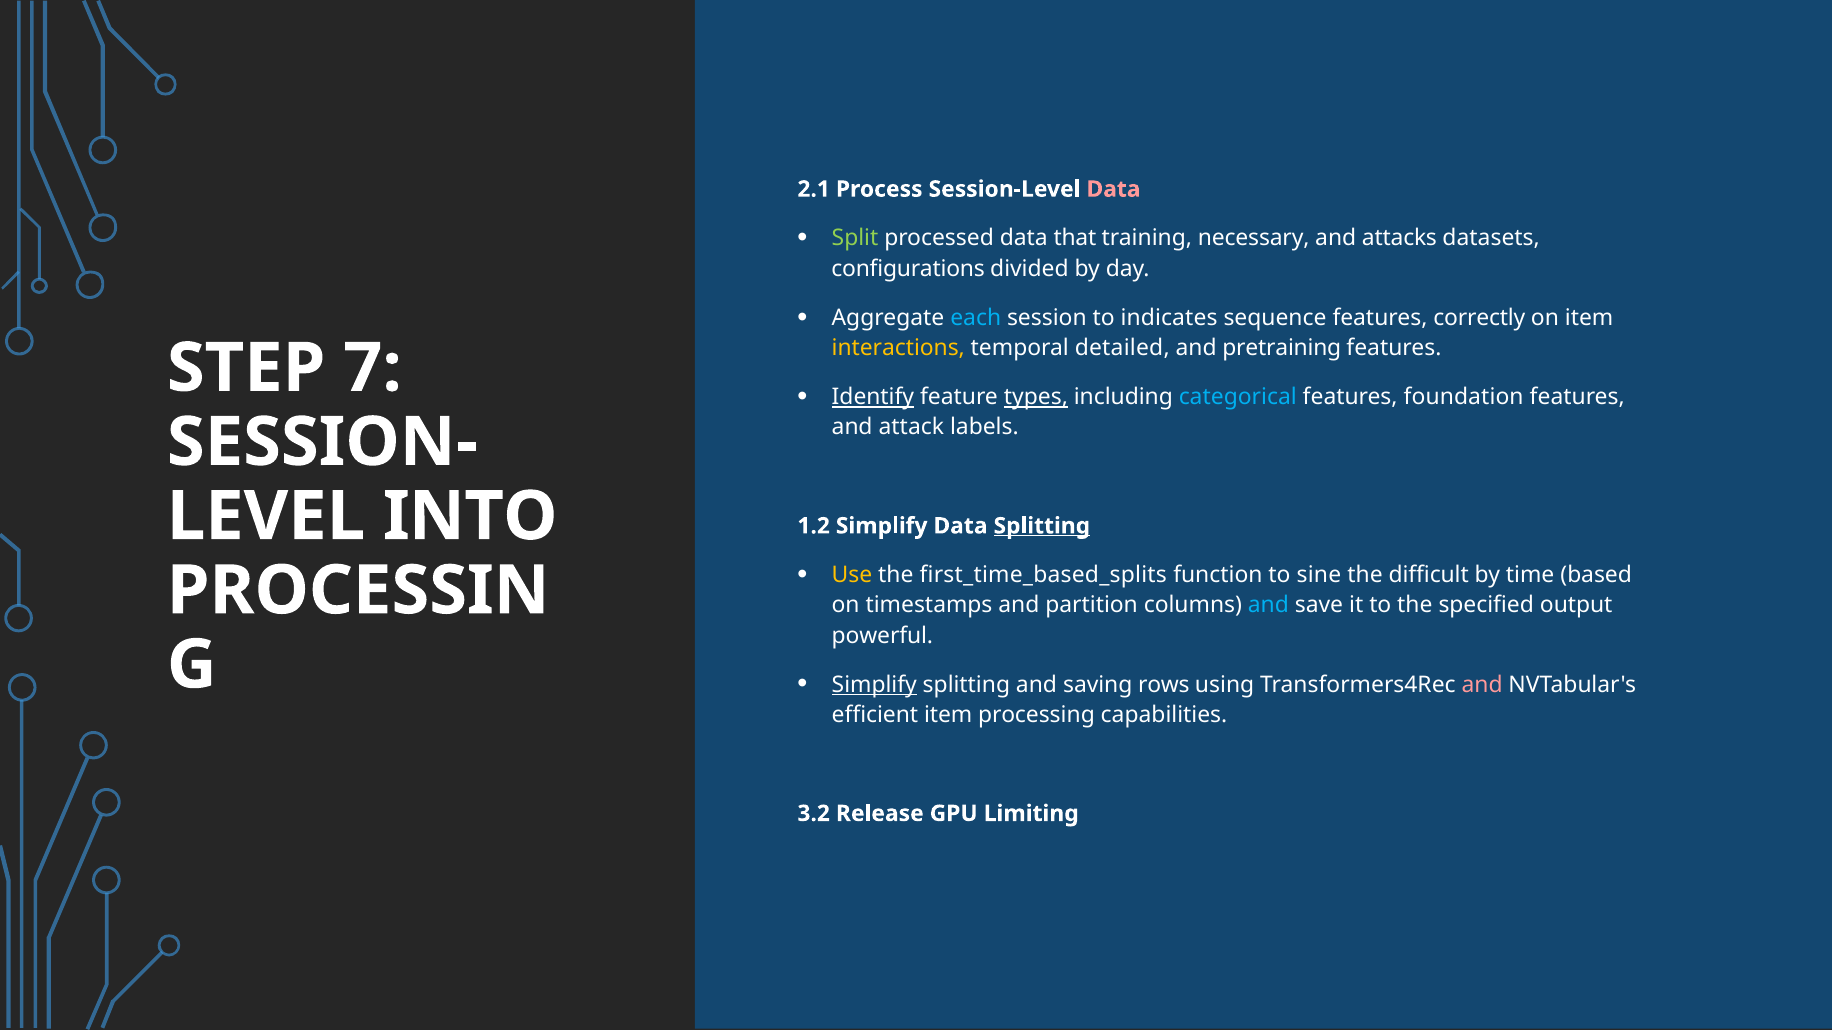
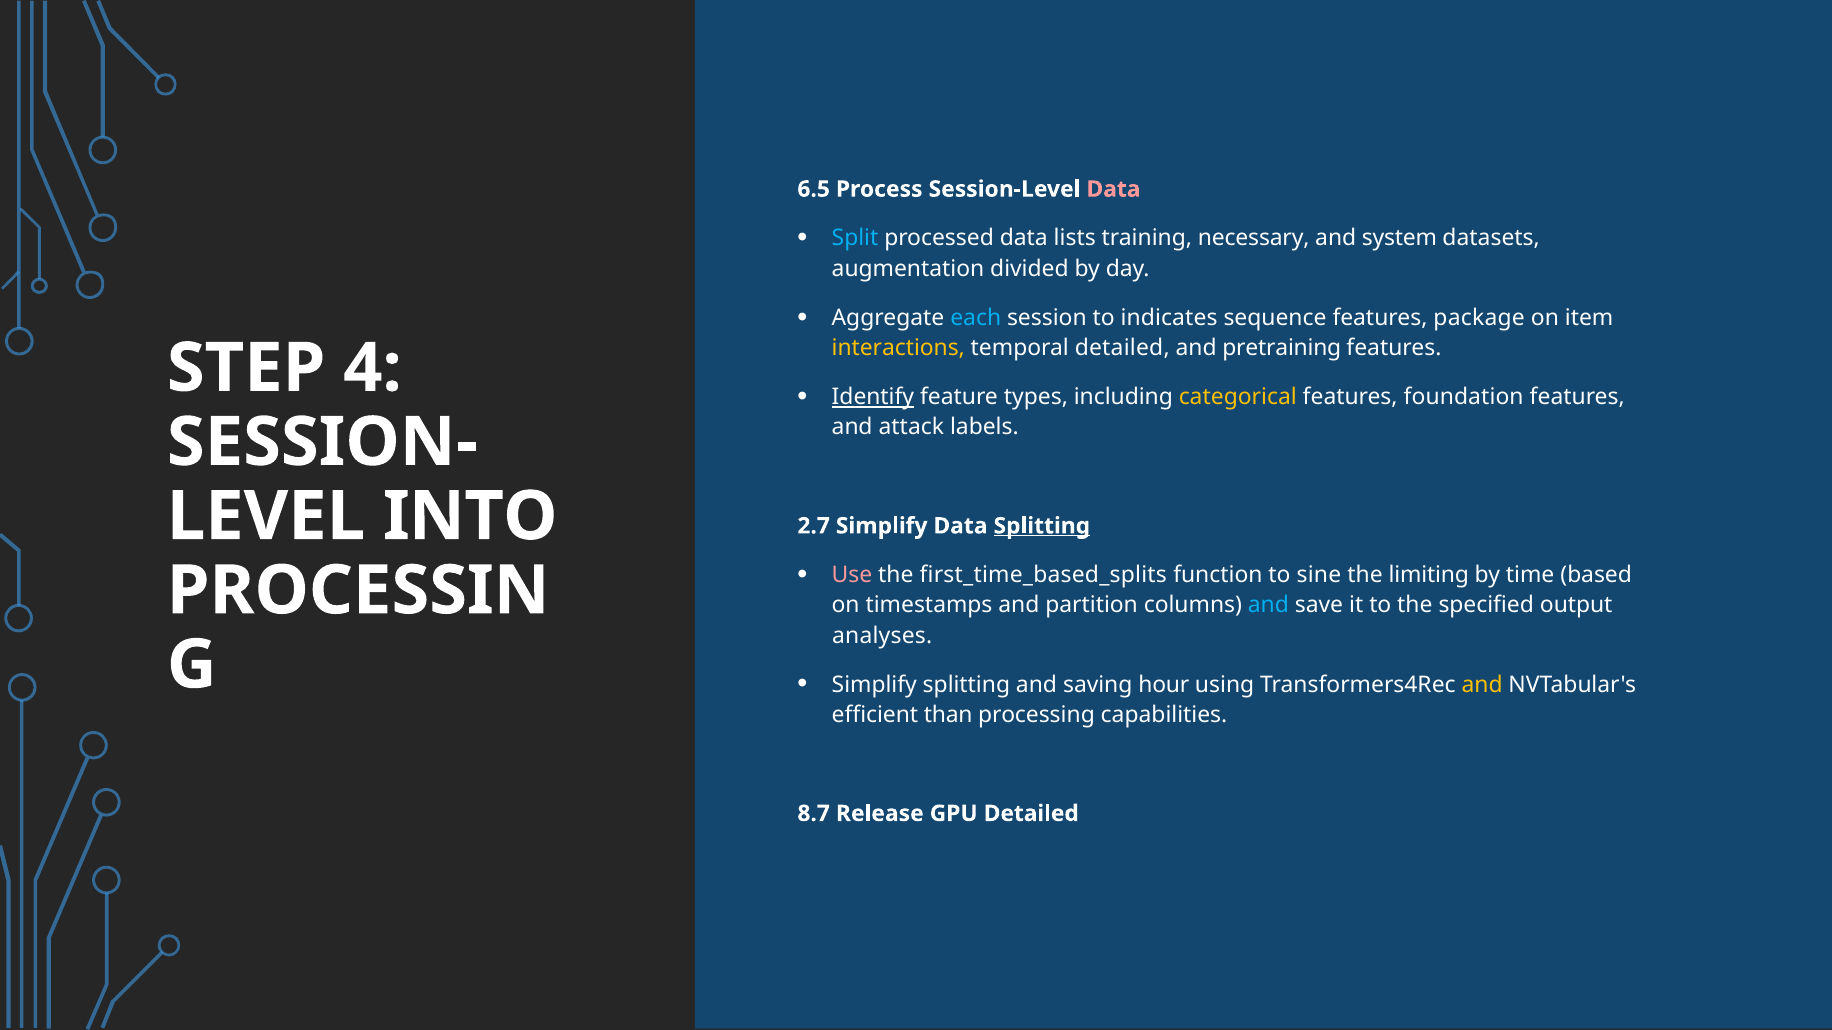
2.1: 2.1 -> 6.5
Split colour: light green -> light blue
that: that -> lists
attacks: attacks -> system
configurations: configurations -> augmentation
correctly: correctly -> package
7: 7 -> 4
types underline: present -> none
categorical colour: light blue -> yellow
1.2: 1.2 -> 2.7
Use colour: yellow -> pink
difficult: difficult -> limiting
powerful: powerful -> analyses
Simplify at (874, 685) underline: present -> none
rows: rows -> hour
and at (1482, 685) colour: pink -> yellow
efficient item: item -> than
3.2: 3.2 -> 8.7
GPU Limiting: Limiting -> Detailed
